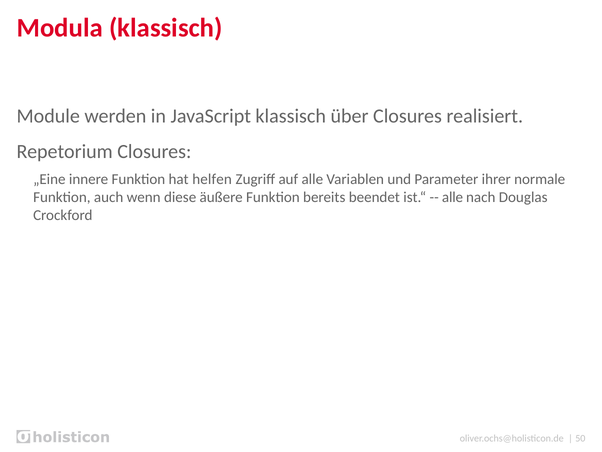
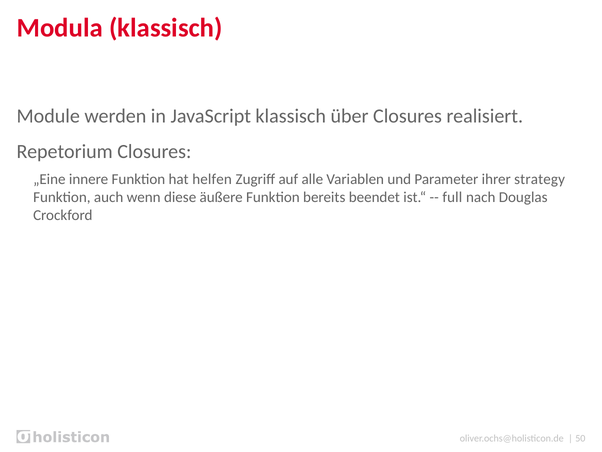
normale: normale -> strategy
alle at (453, 197): alle -> full
